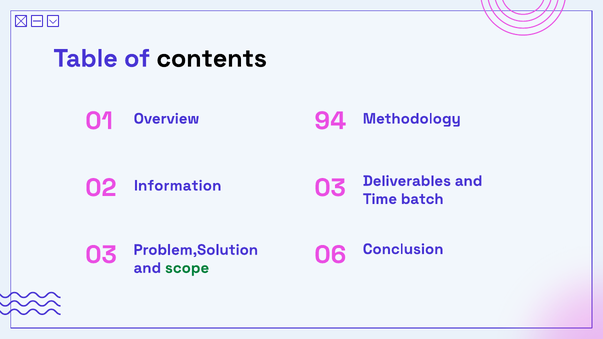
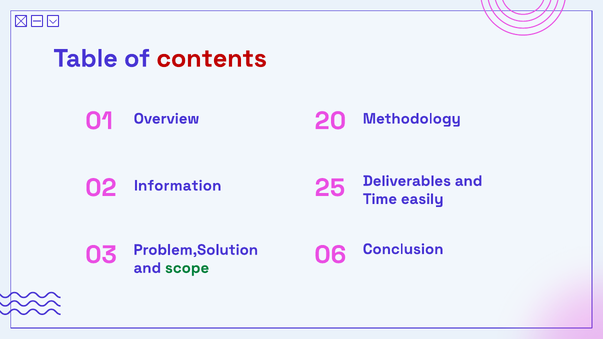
contents colour: black -> red
94: 94 -> 20
02 03: 03 -> 25
batch: batch -> easily
